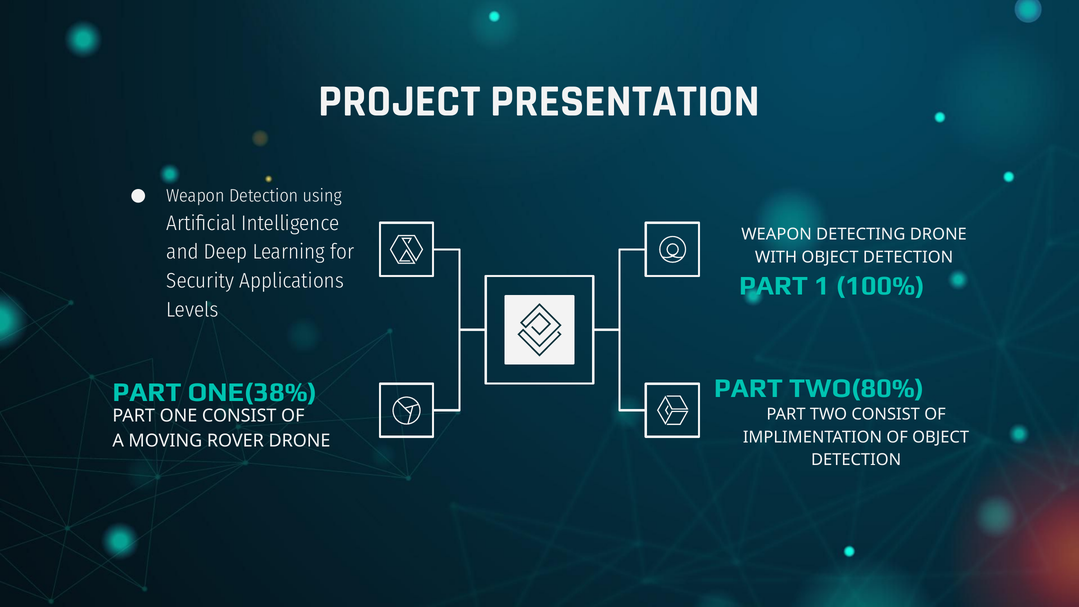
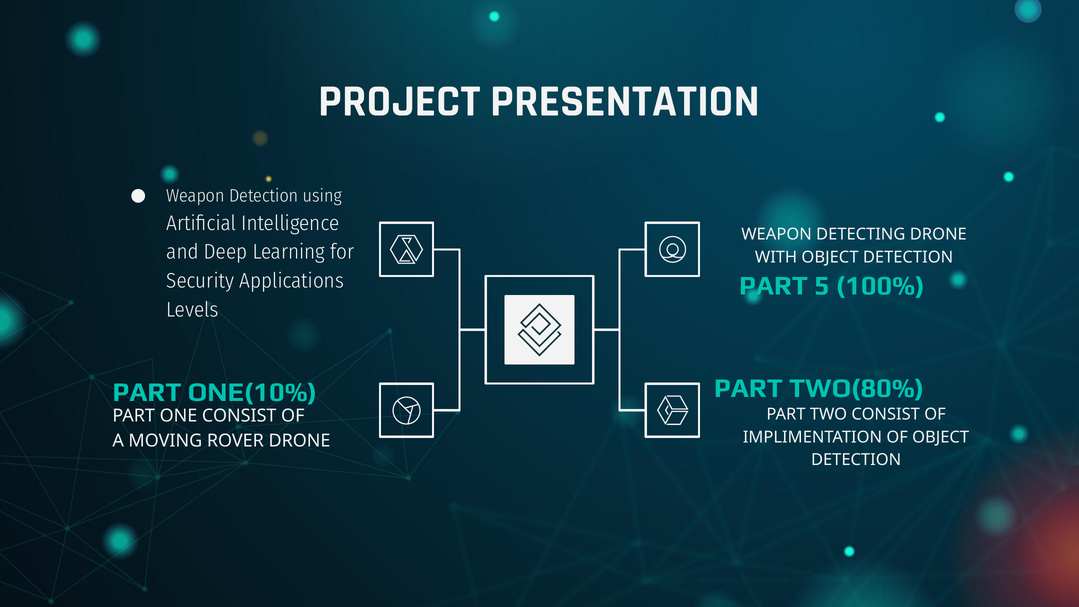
1: 1 -> 5
ONE(38%: ONE(38% -> ONE(10%
